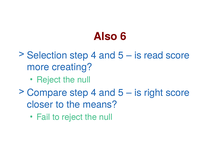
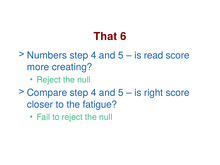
Also: Also -> That
Selection: Selection -> Numbers
means: means -> fatigue
